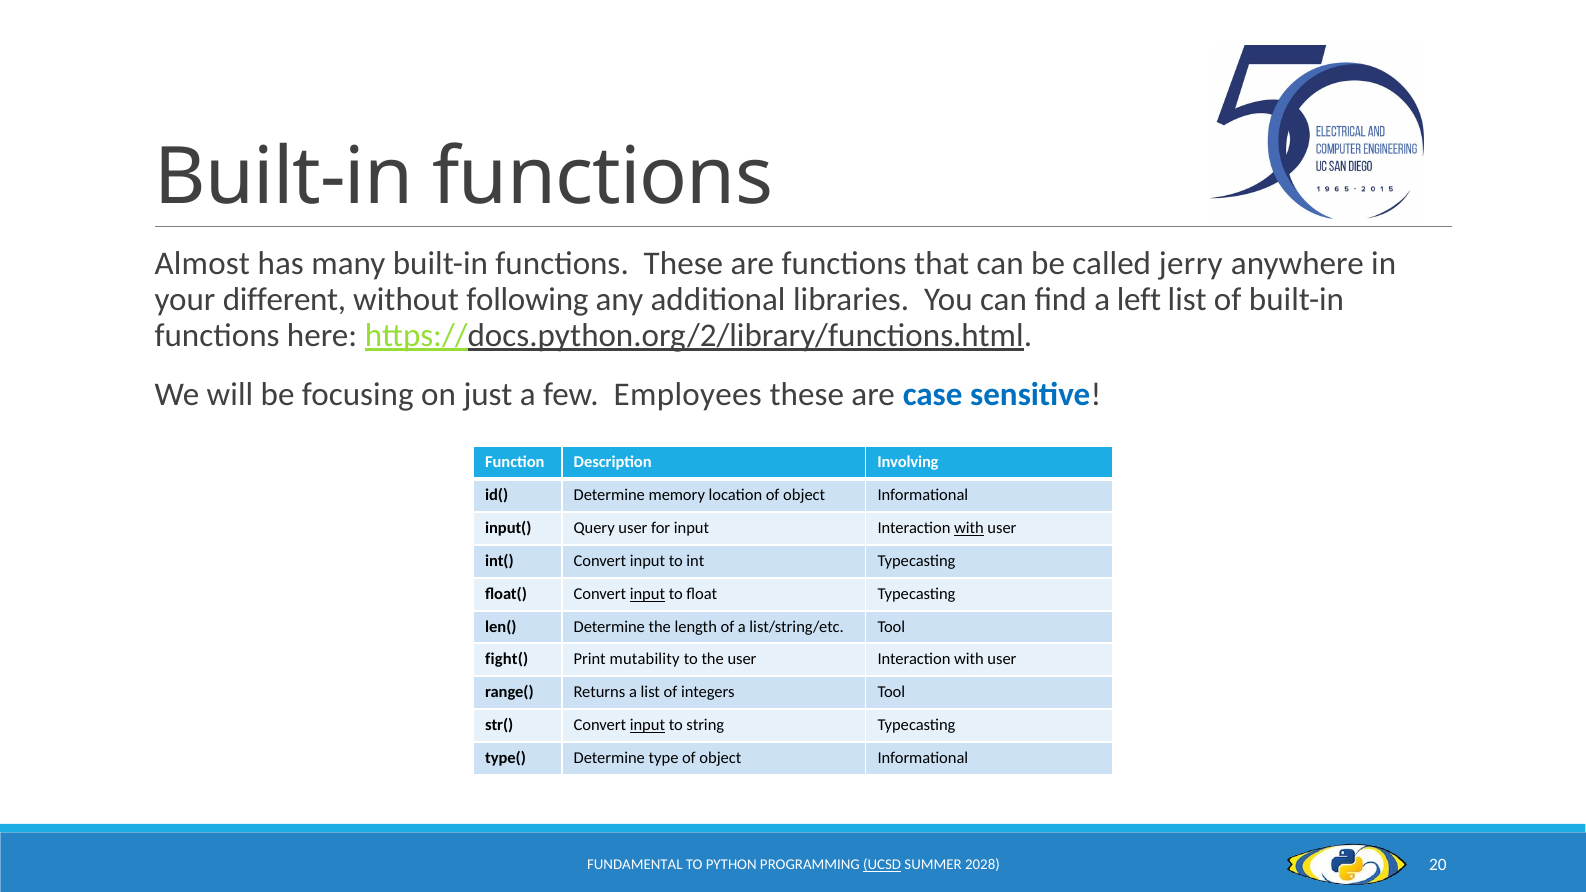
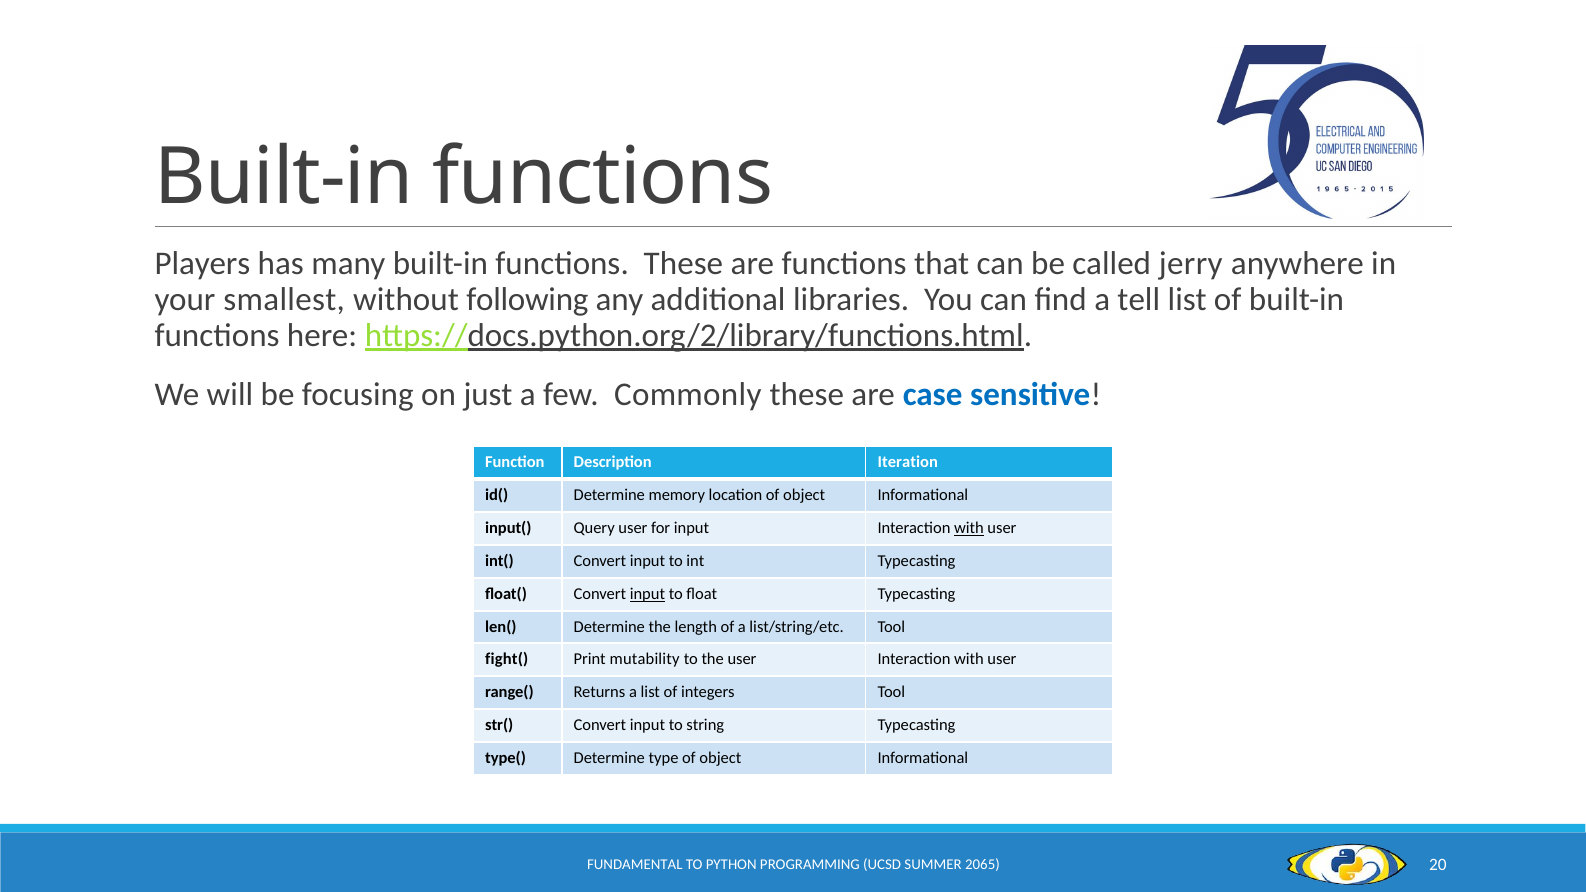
Almost: Almost -> Players
different: different -> smallest
left: left -> tell
Employees: Employees -> Commonly
Involving: Involving -> Iteration
input at (647, 725) underline: present -> none
UCSD underline: present -> none
2028: 2028 -> 2065
